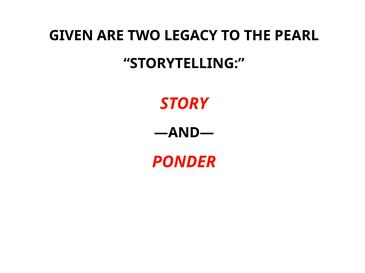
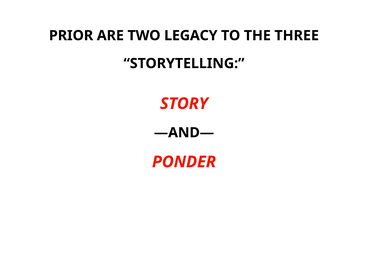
GIVEN: GIVEN -> PRIOR
PEARL: PEARL -> THREE
